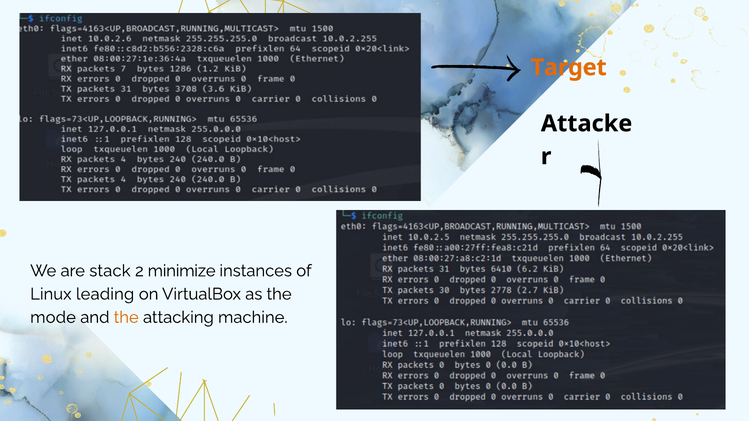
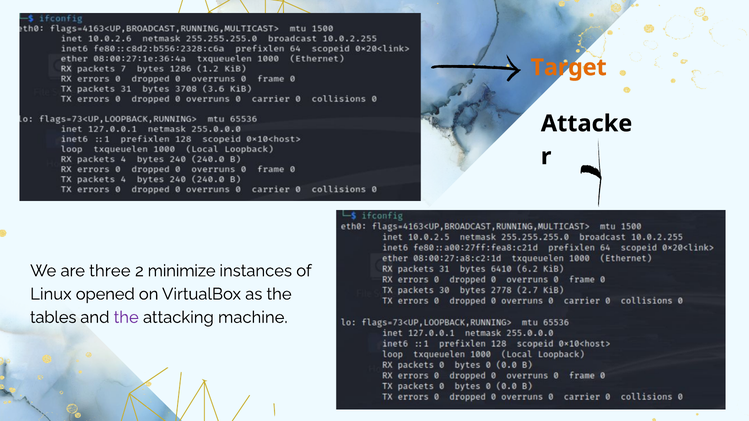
stack: stack -> three
leading: leading -> opened
mode: mode -> tables
the at (126, 318) colour: orange -> purple
